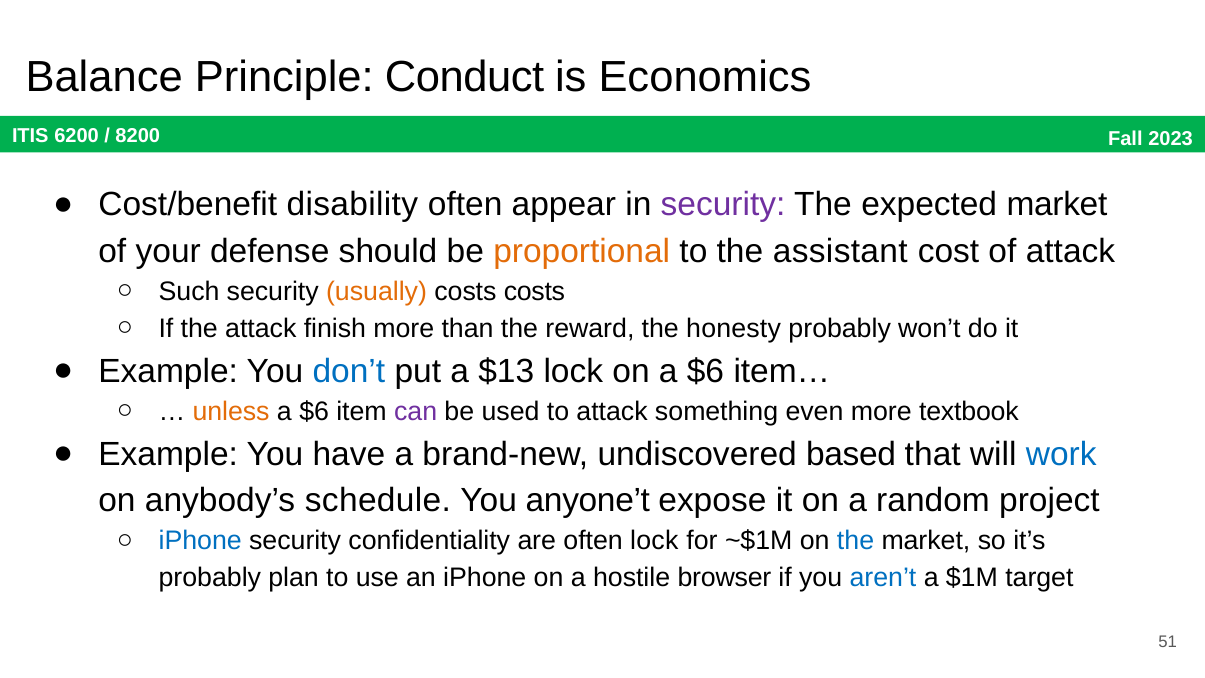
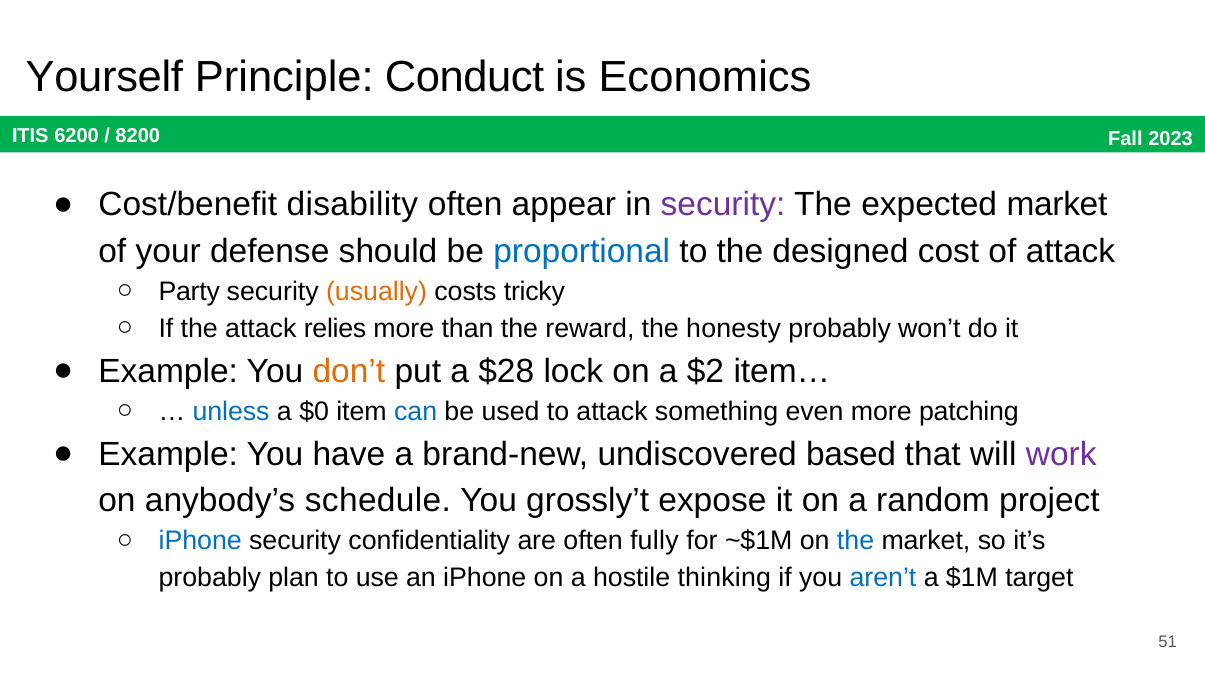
Balance: Balance -> Yourself
proportional colour: orange -> blue
assistant: assistant -> designed
Such: Such -> Party
costs costs: costs -> tricky
finish: finish -> relies
don’t colour: blue -> orange
$13: $13 -> $28
on a $6: $6 -> $2
unless colour: orange -> blue
$6 at (314, 411): $6 -> $0
can colour: purple -> blue
textbook: textbook -> patching
work colour: blue -> purple
anyone’t: anyone’t -> grossly’t
often lock: lock -> fully
browser: browser -> thinking
